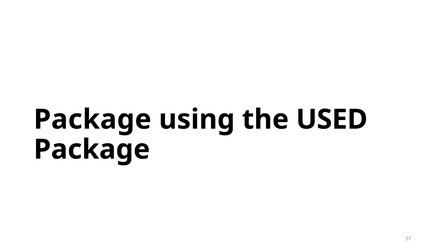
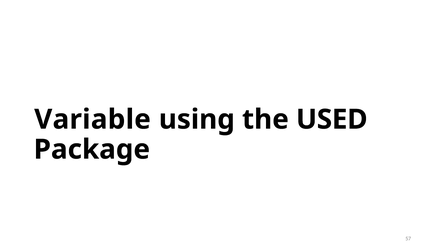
Package at (93, 120): Package -> Variable
